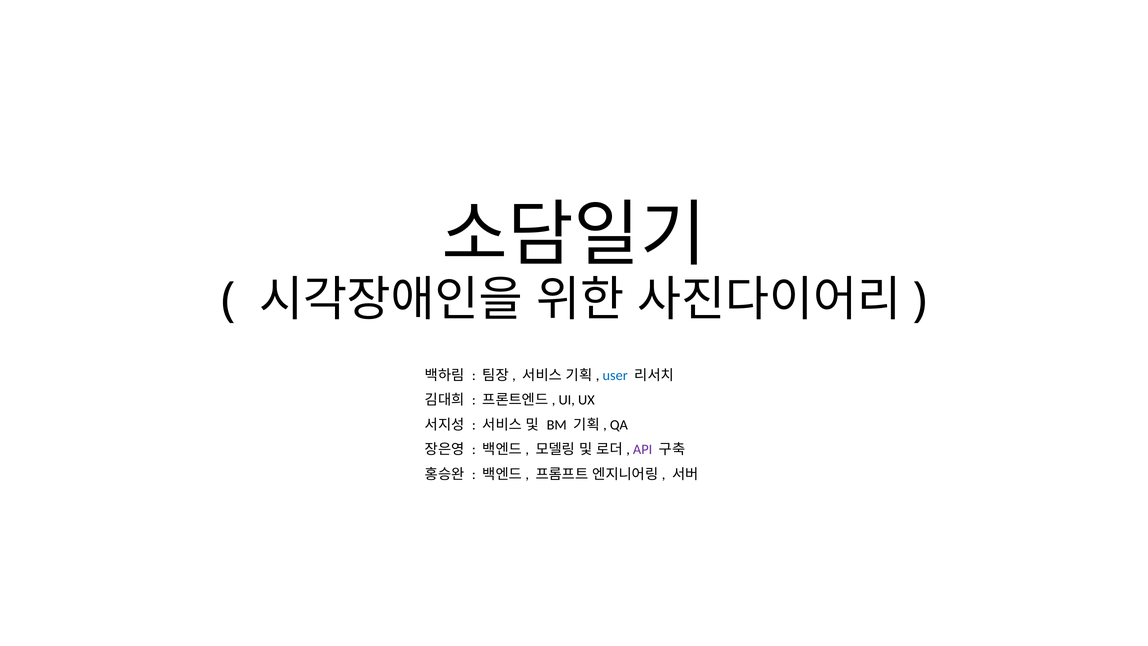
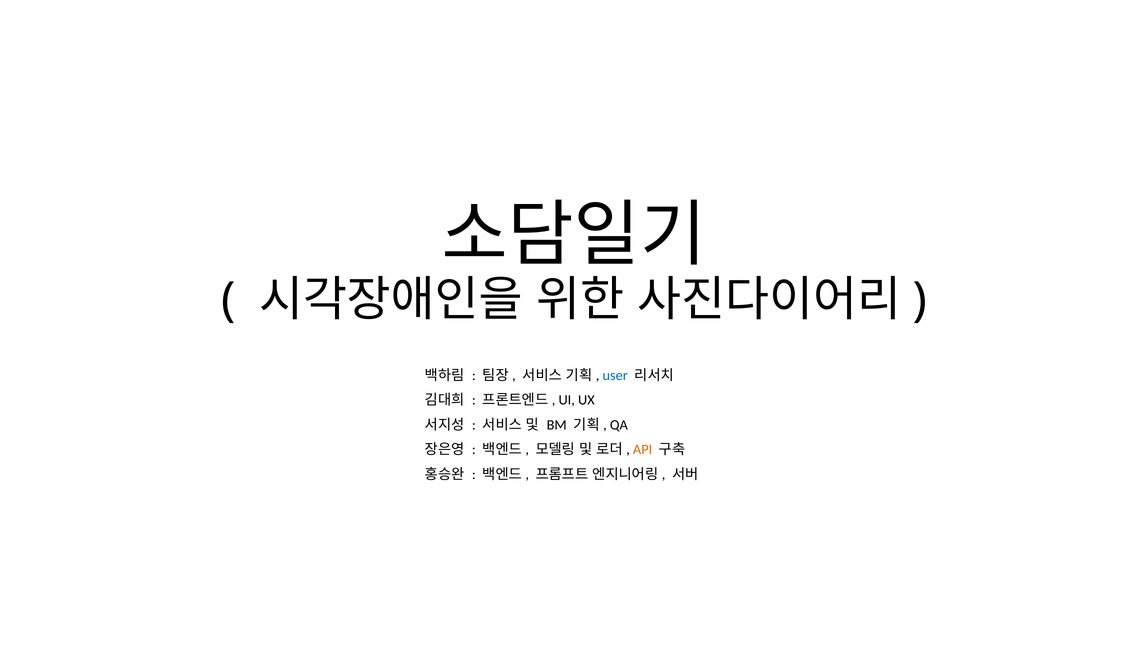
API colour: purple -> orange
